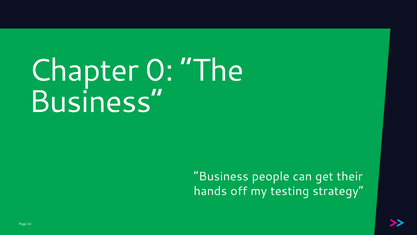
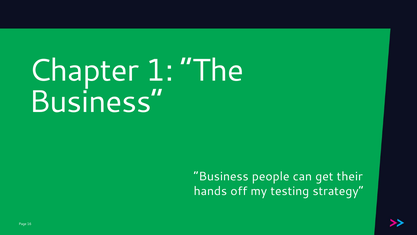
0: 0 -> 1
